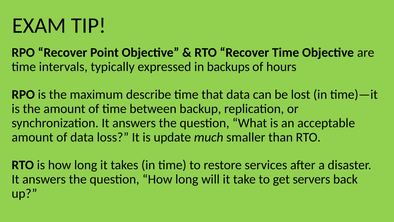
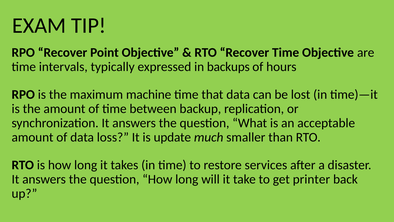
describe: describe -> machine
servers: servers -> printer
